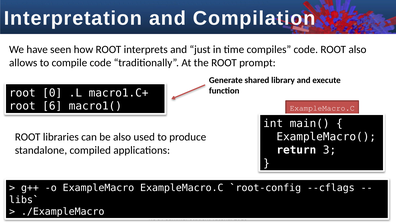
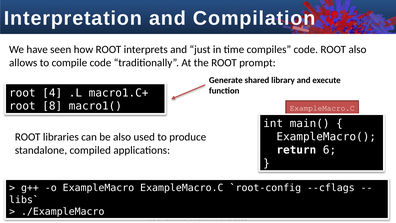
0: 0 -> 4
6: 6 -> 8
3: 3 -> 6
